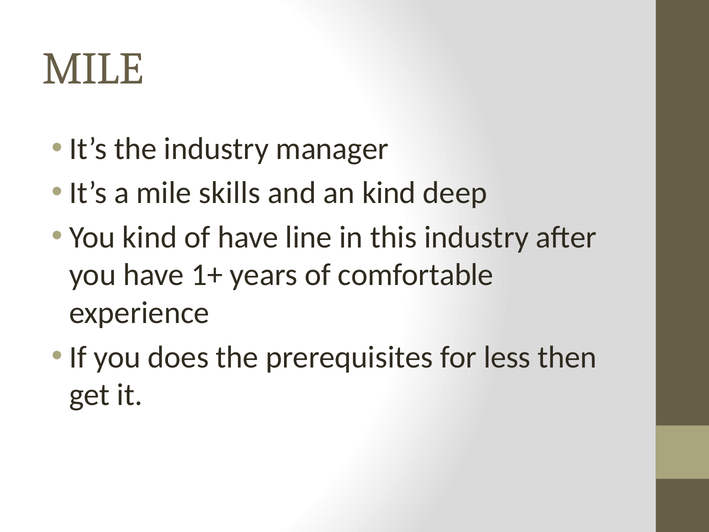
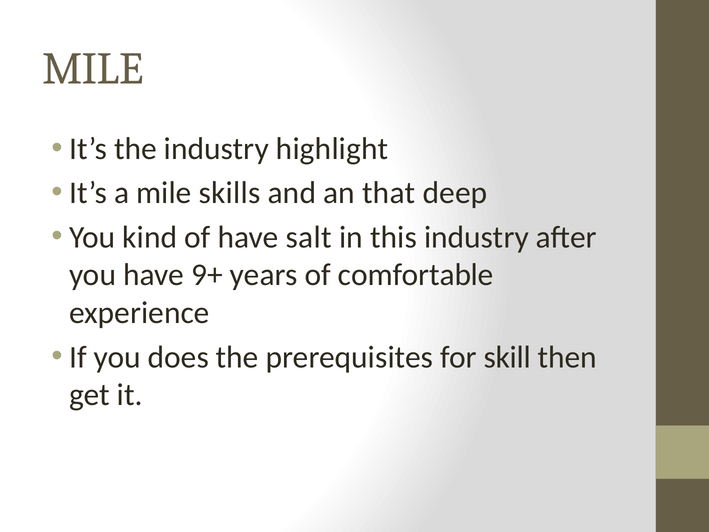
manager: manager -> highlight
an kind: kind -> that
line: line -> salt
1+: 1+ -> 9+
less: less -> skill
